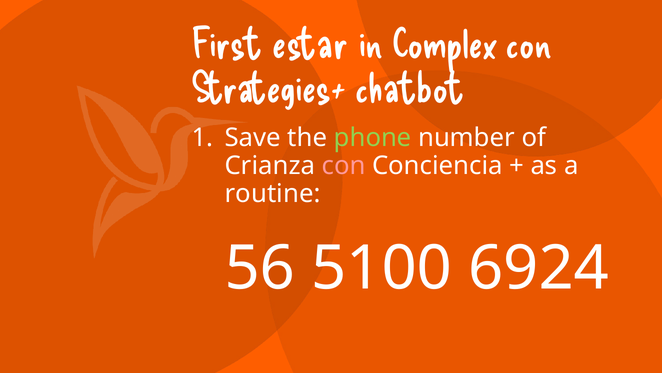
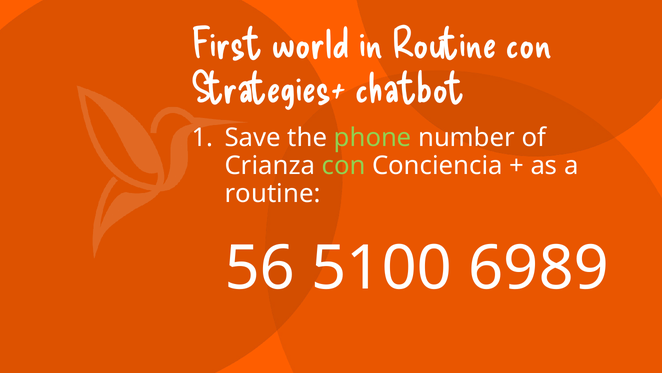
estar: estar -> world
in Complex: Complex -> Routine
con at (344, 165) colour: pink -> light green
6924: 6924 -> 6989
